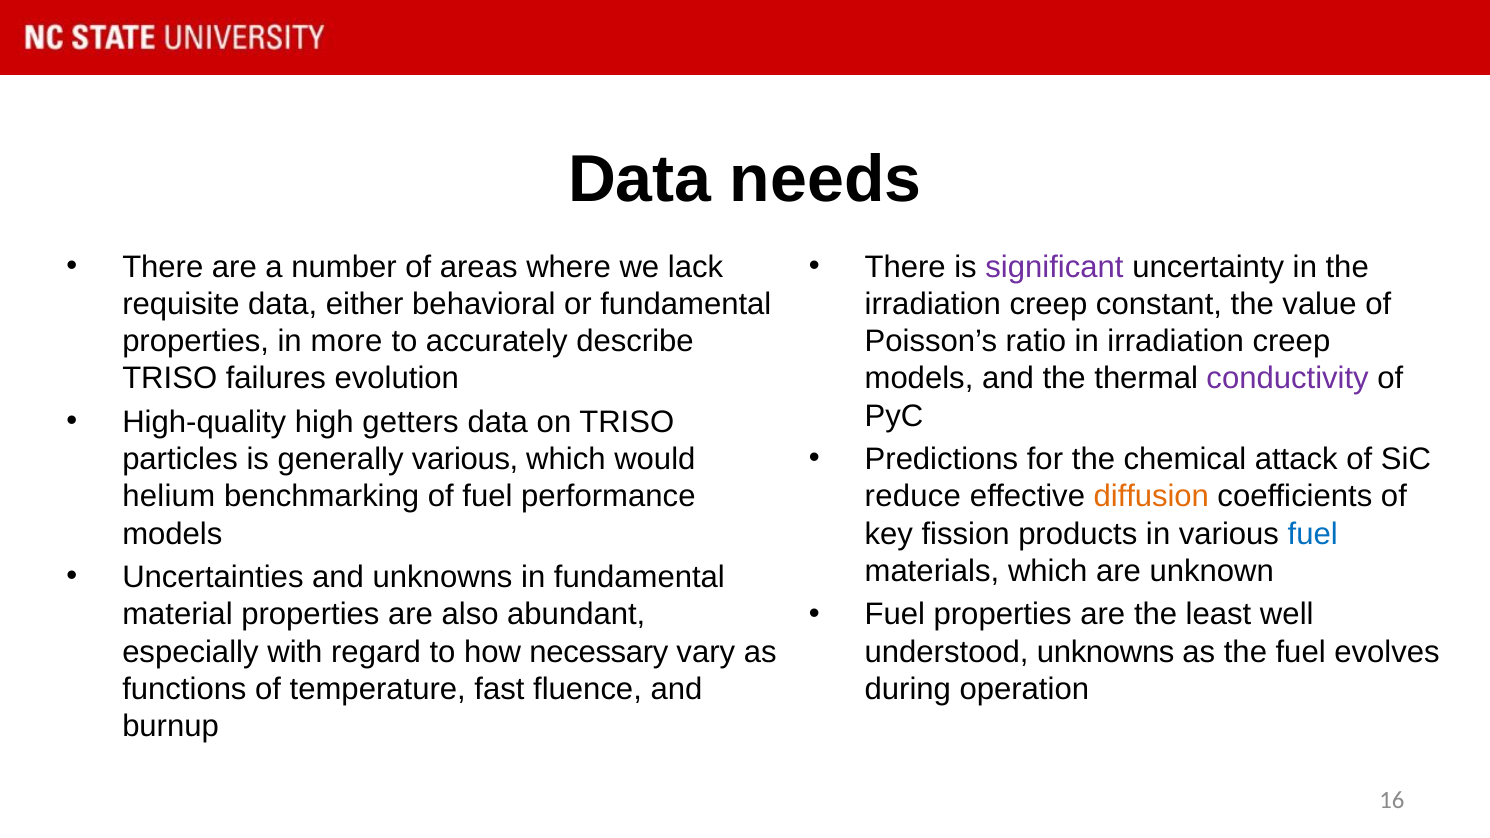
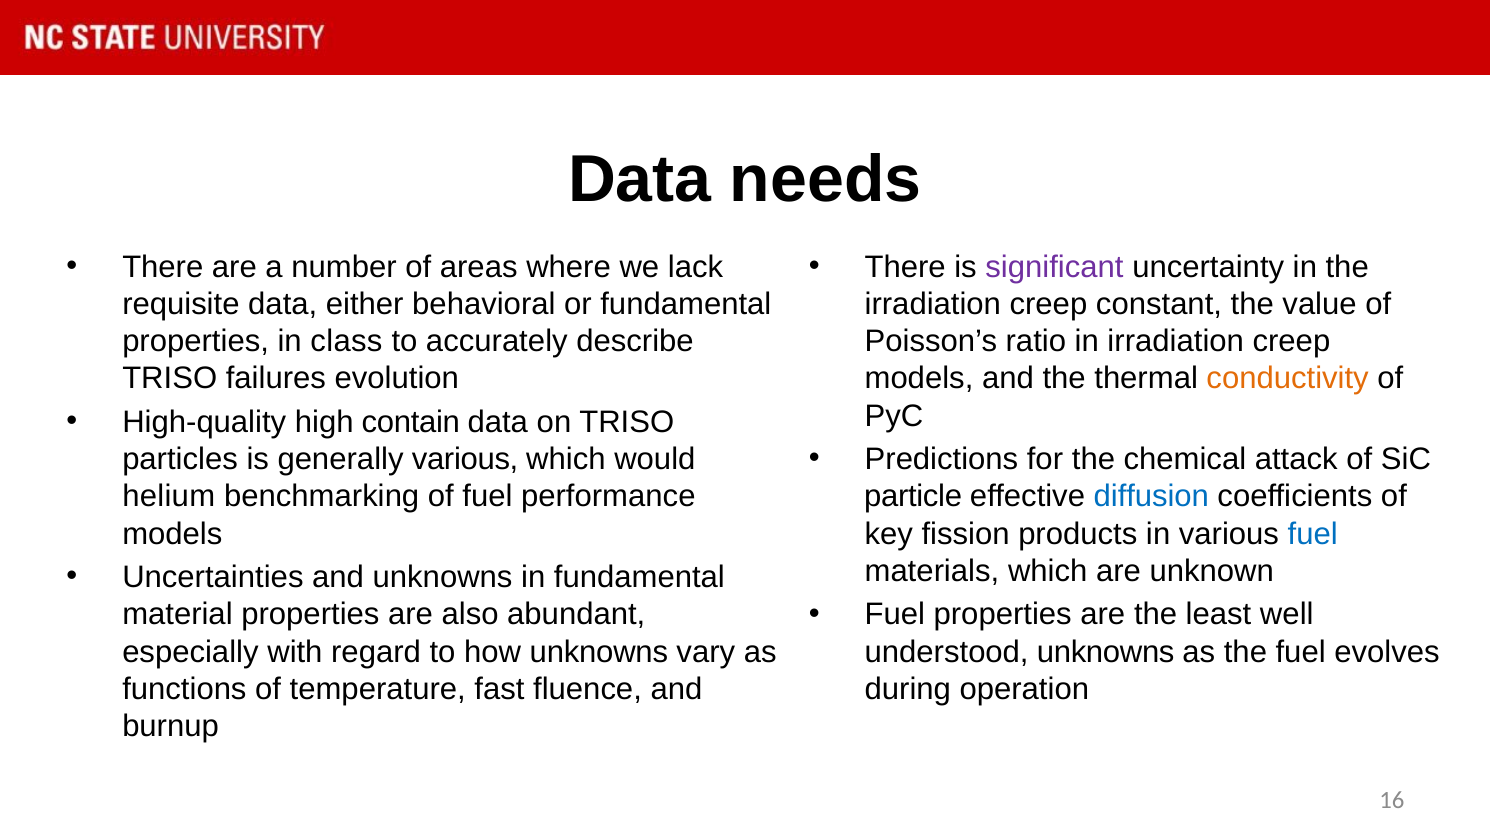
more: more -> class
conductivity colour: purple -> orange
getters: getters -> contain
reduce: reduce -> particle
diffusion colour: orange -> blue
how necessary: necessary -> unknowns
